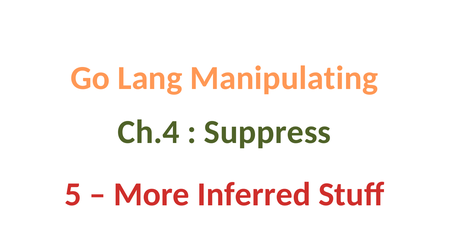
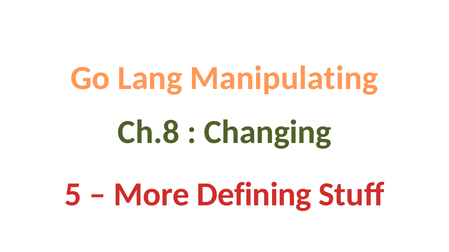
Ch.4: Ch.4 -> Ch.8
Suppress: Suppress -> Changing
Inferred: Inferred -> Defining
